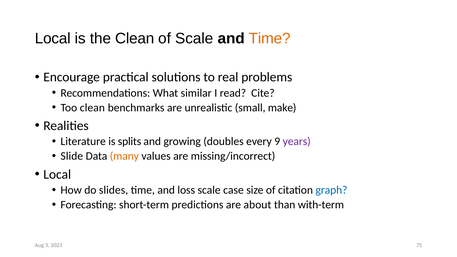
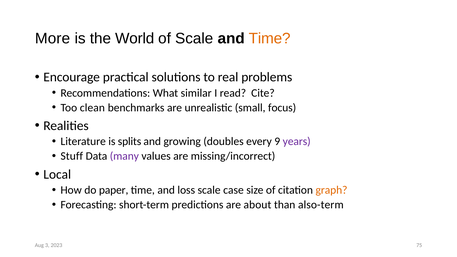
Local at (53, 38): Local -> More
the Clean: Clean -> World
make: make -> focus
Slide: Slide -> Stuff
many colour: orange -> purple
slides: slides -> paper
graph colour: blue -> orange
with-term: with-term -> also-term
